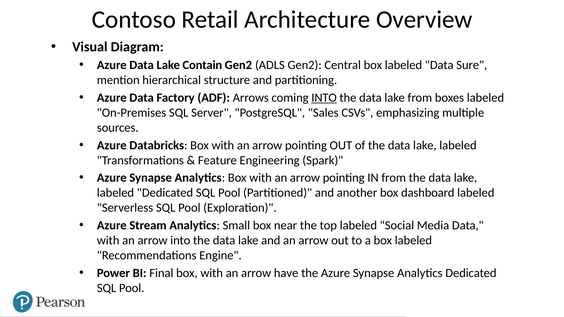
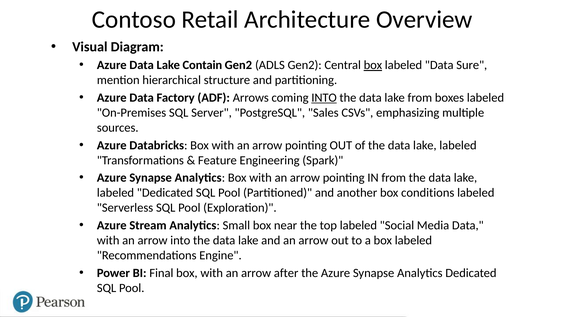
box at (373, 65) underline: none -> present
dashboard: dashboard -> conditions
have: have -> after
